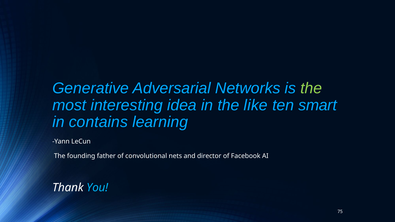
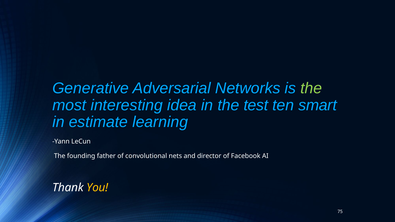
like: like -> test
contains: contains -> estimate
You colour: light blue -> yellow
